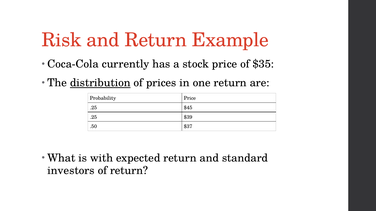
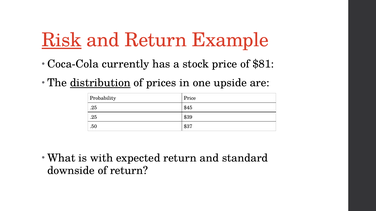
Risk underline: none -> present
$35: $35 -> $81
one return: return -> upside
investors: investors -> downside
